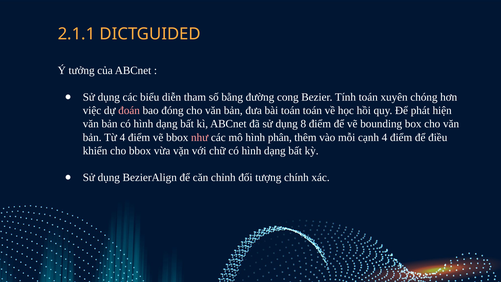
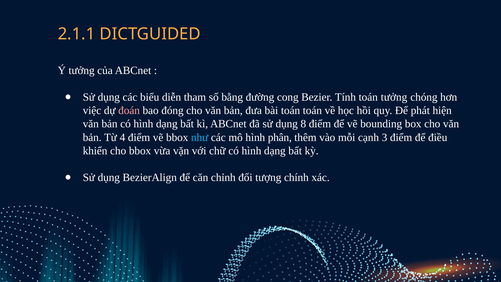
toán xuyên: xuyên -> tưởng
như colour: pink -> light blue
cạnh 4: 4 -> 3
